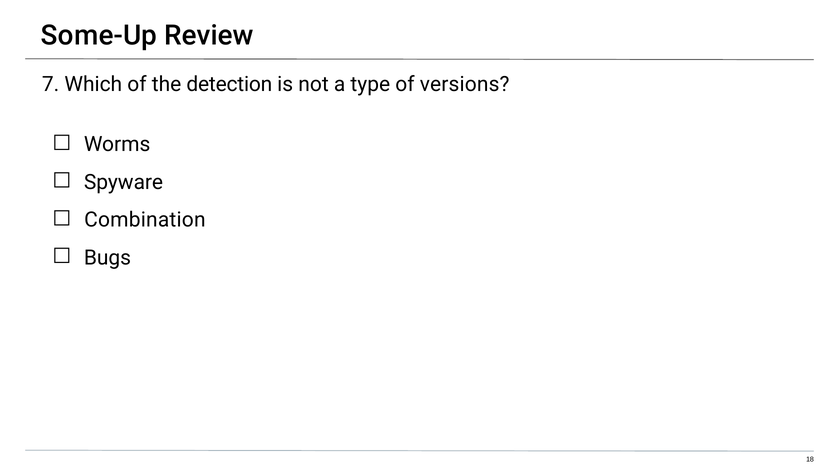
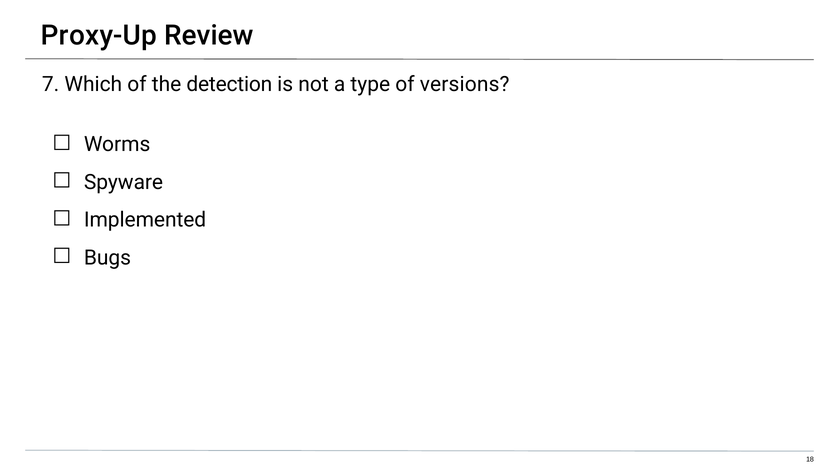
Some-Up: Some-Up -> Proxy-Up
Combination: Combination -> Implemented
